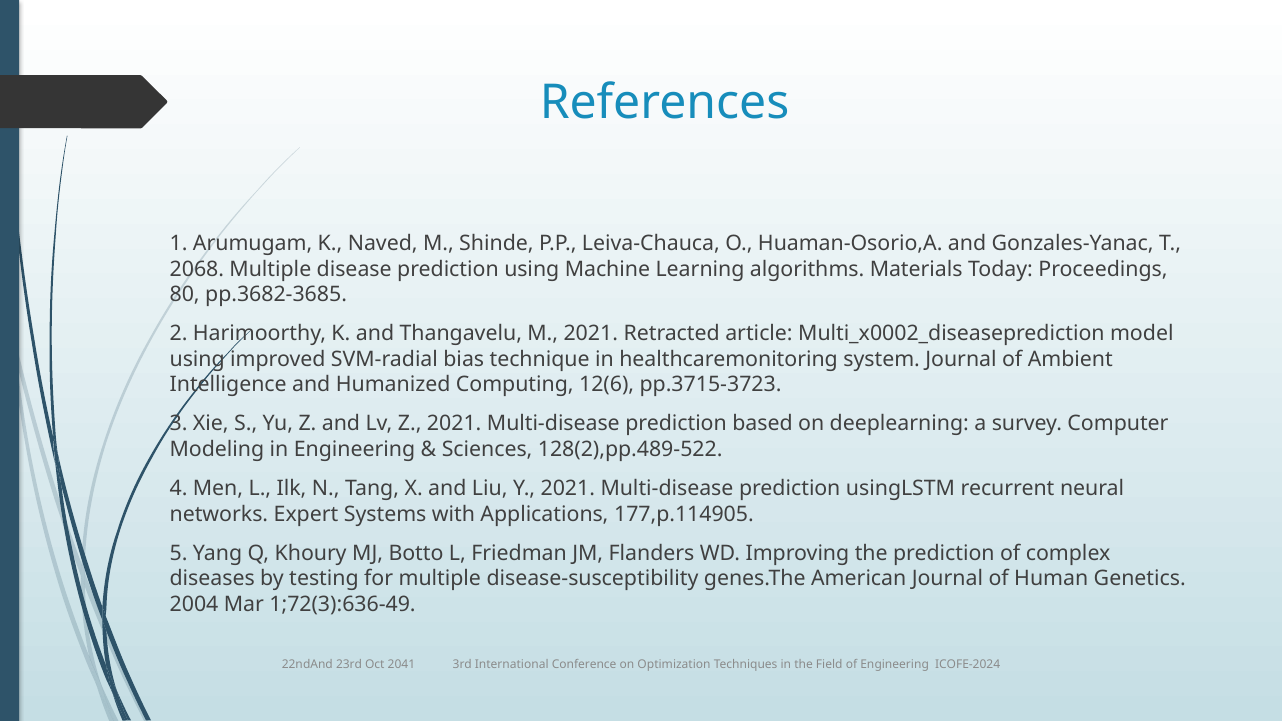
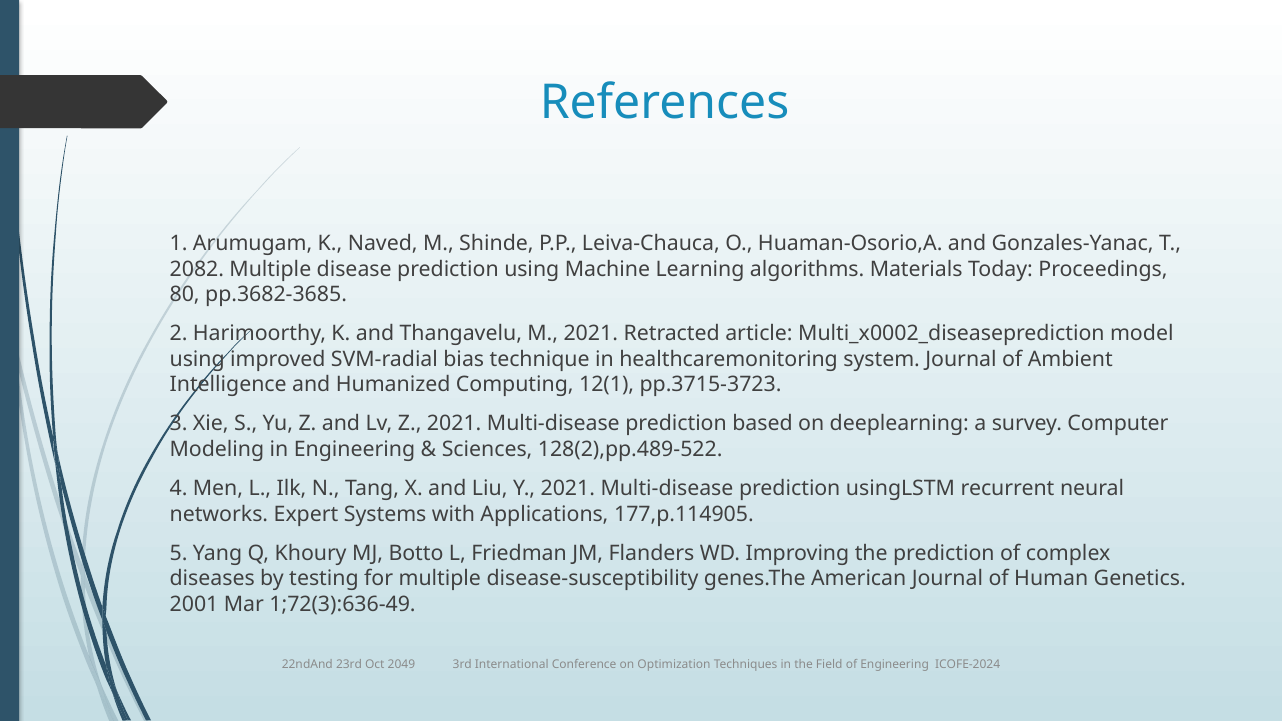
2068: 2068 -> 2082
12(6: 12(6 -> 12(1
2004: 2004 -> 2001
2041: 2041 -> 2049
